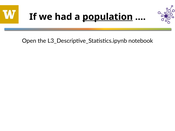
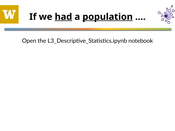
had underline: none -> present
